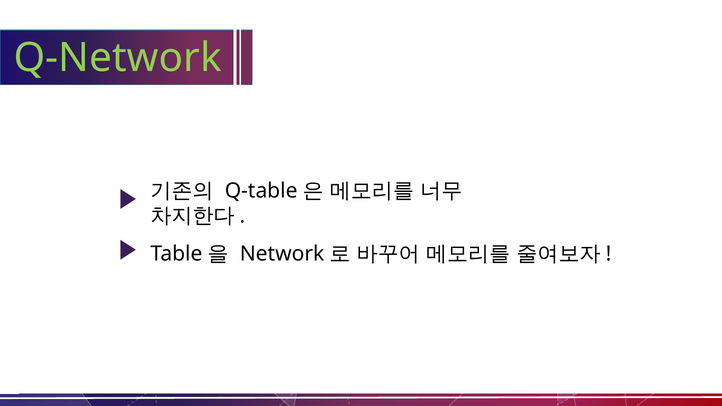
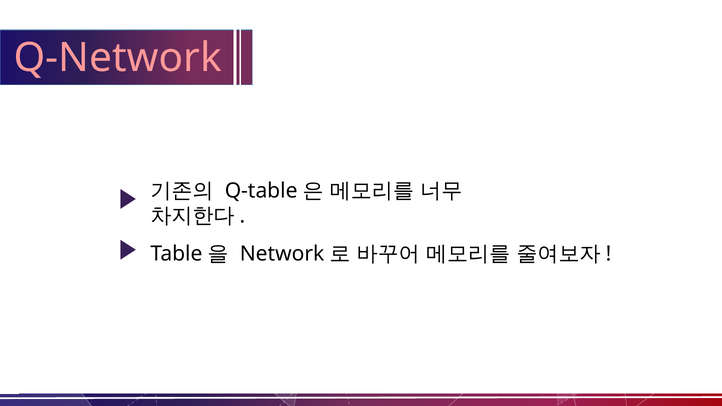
Q-Network colour: light green -> pink
